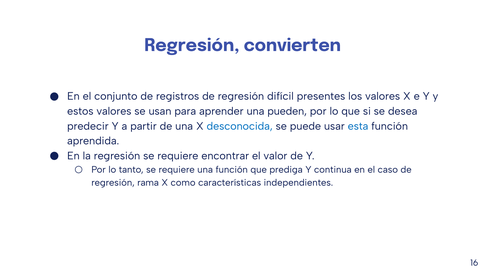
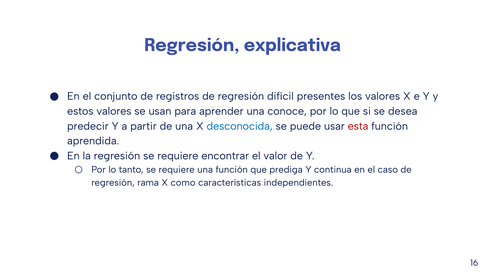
convierten: convierten -> explicativa
pueden: pueden -> conoce
esta colour: blue -> red
